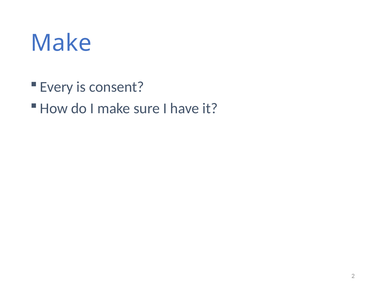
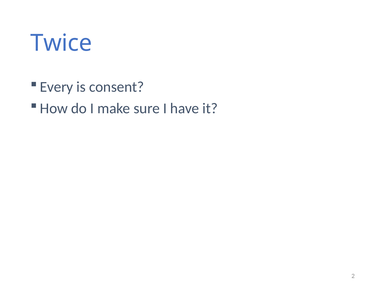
Make at (61, 43): Make -> Twice
